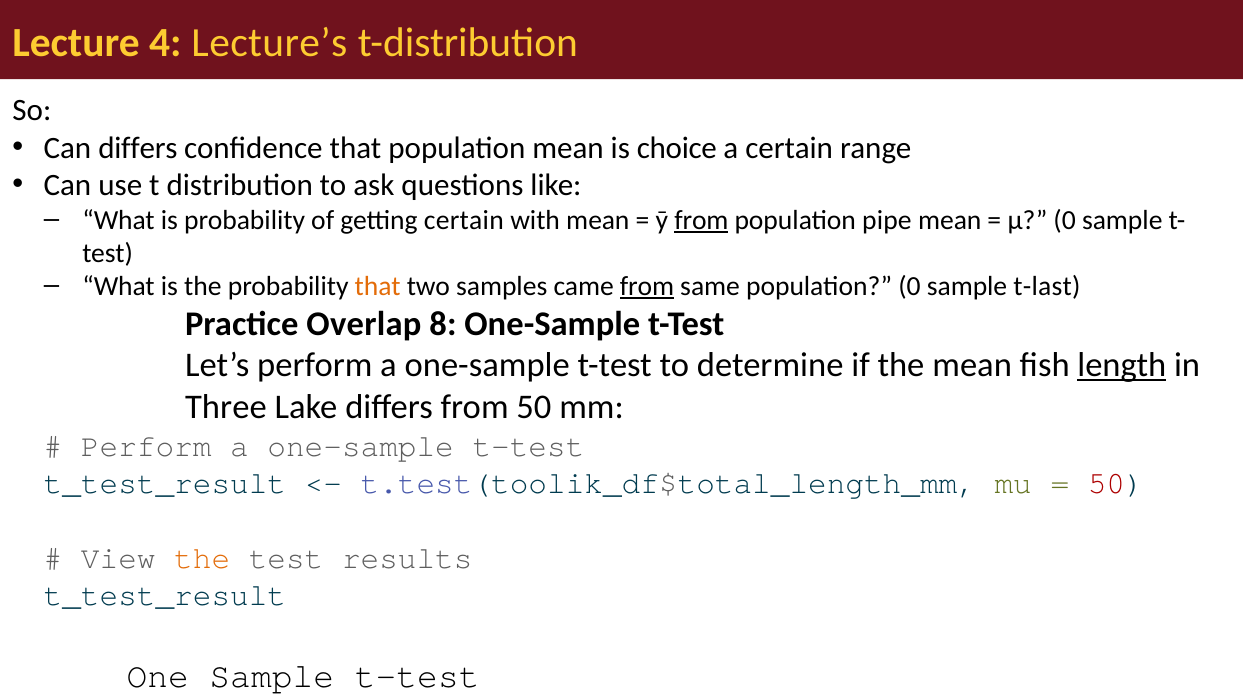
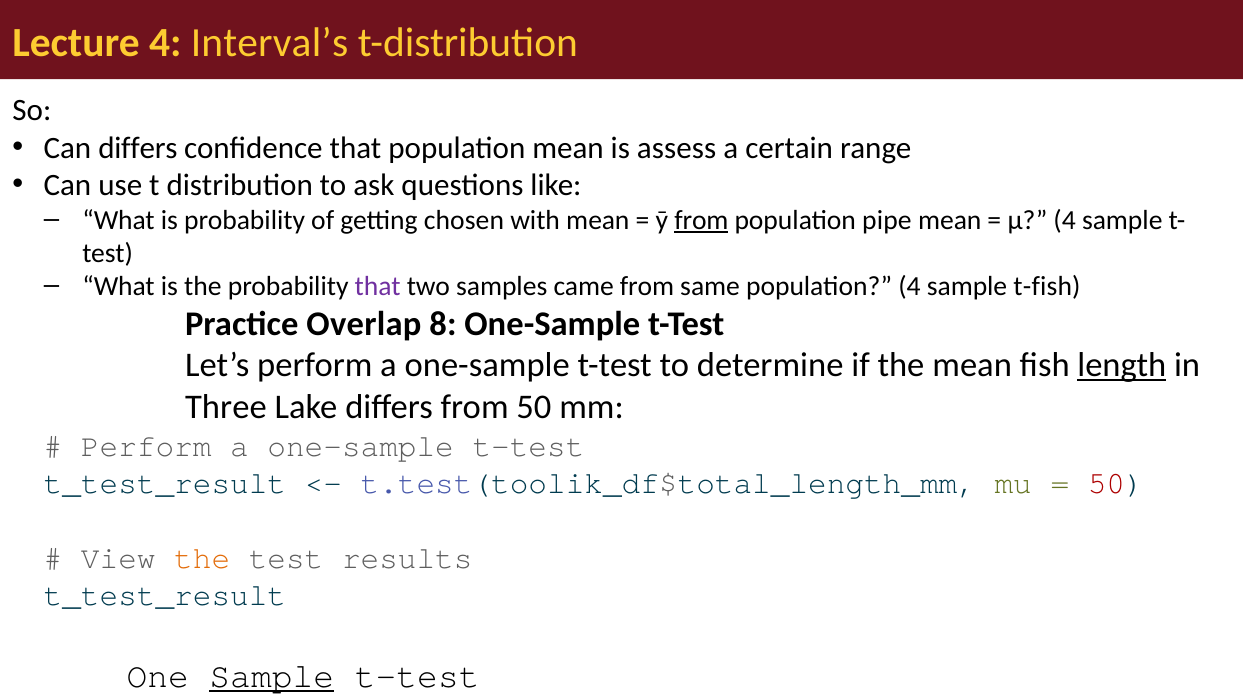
Lecture’s: Lecture’s -> Interval’s
choice: choice -> assess
getting certain: certain -> chosen
µ 0: 0 -> 4
that at (378, 286) colour: orange -> purple
from at (647, 286) underline: present -> none
population 0: 0 -> 4
t-last: t-last -> t-fish
Sample at (272, 676) underline: none -> present
